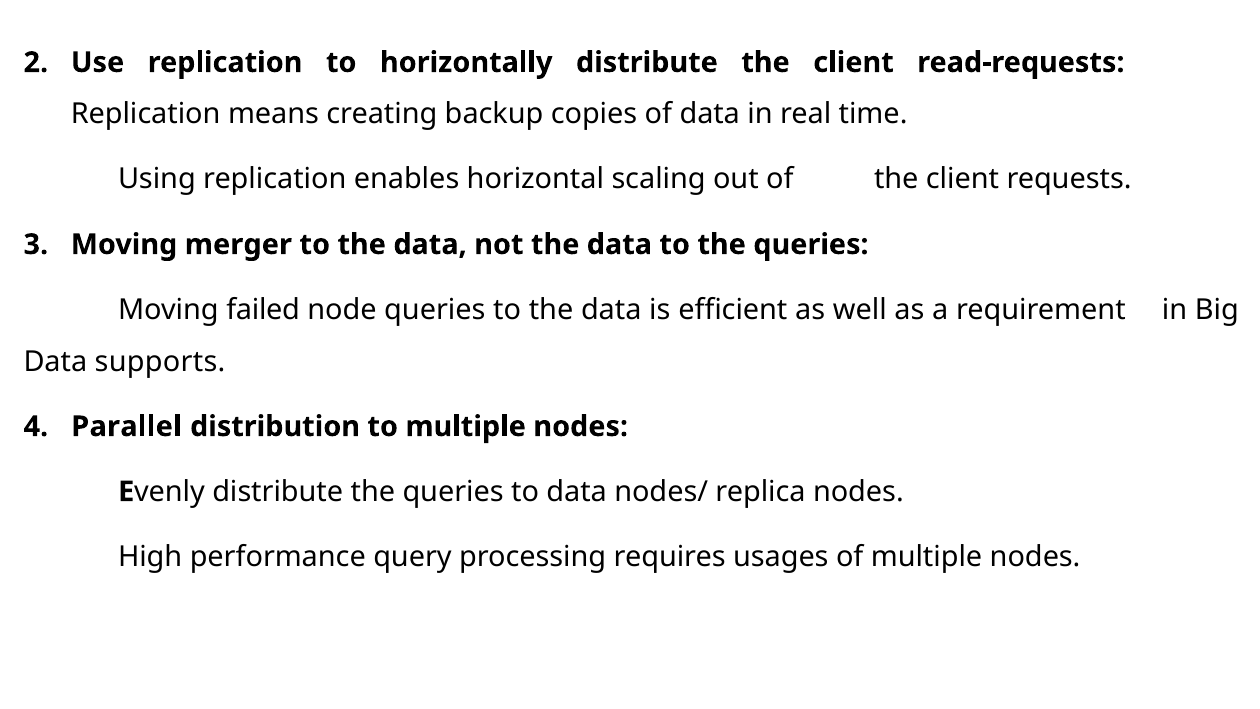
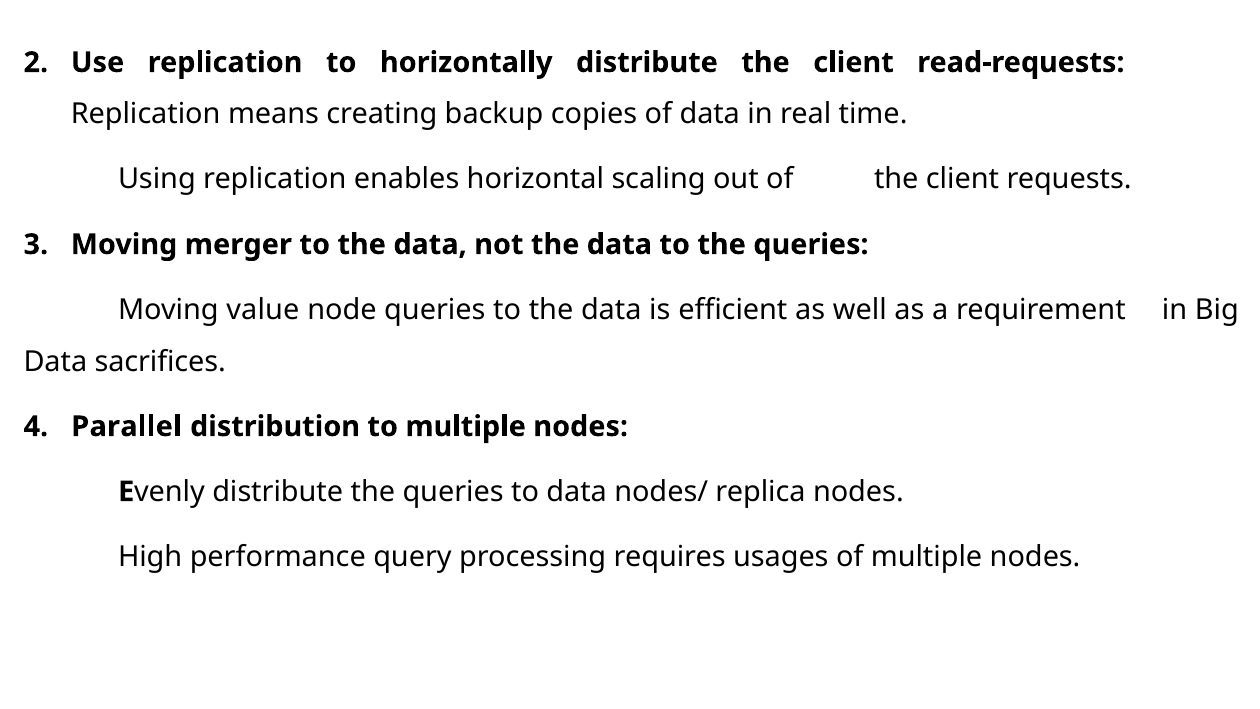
failed: failed -> value
supports: supports -> sacrifices
